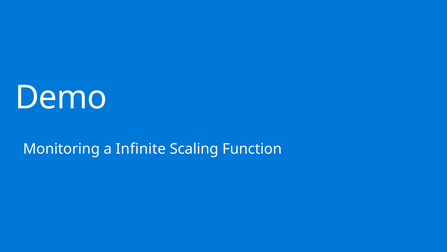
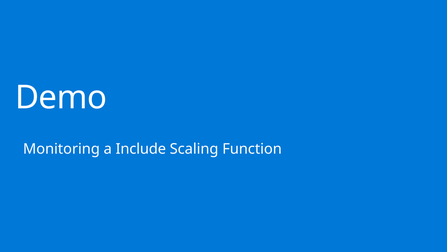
Infinite: Infinite -> Include
